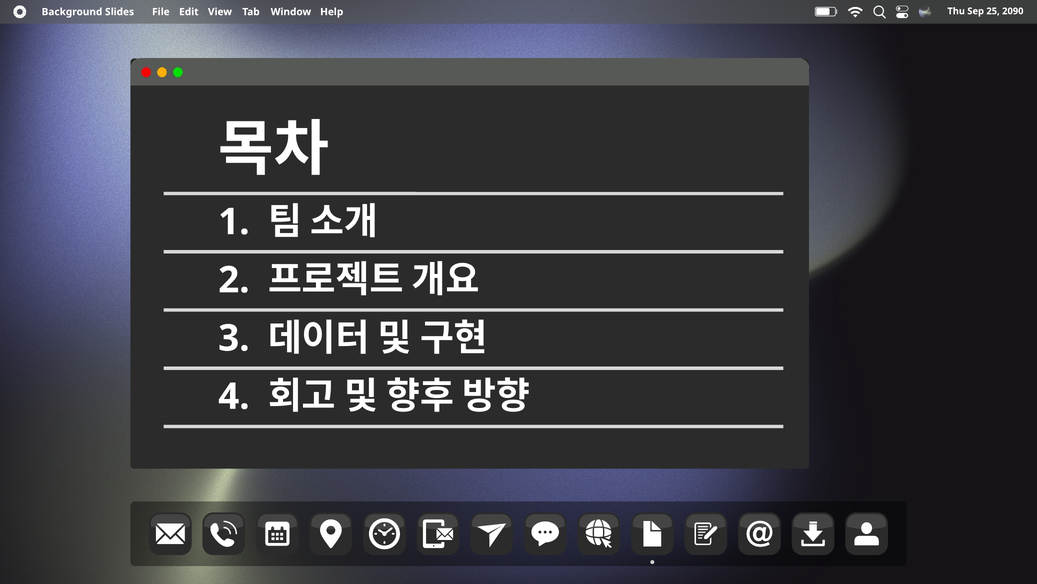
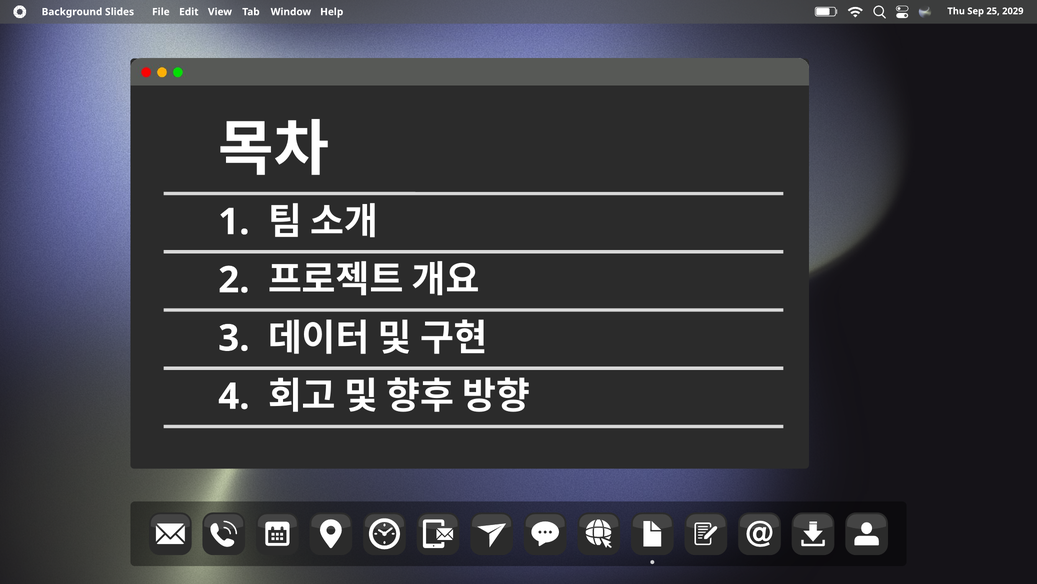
2090: 2090 -> 2029
